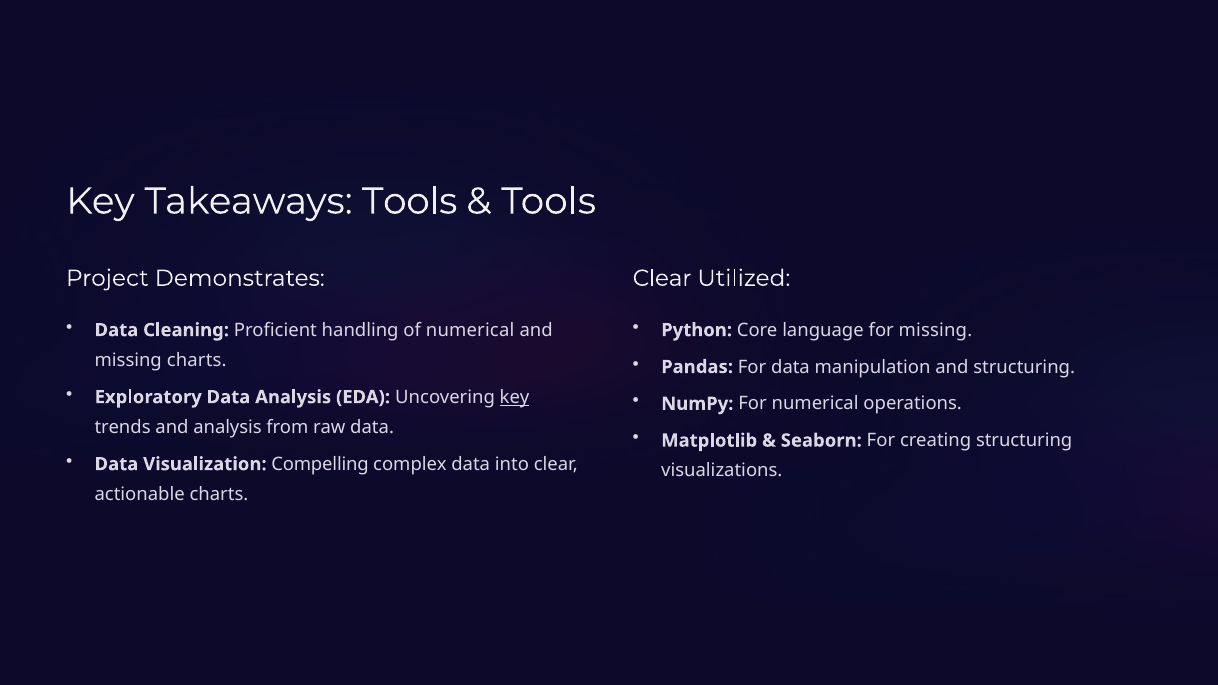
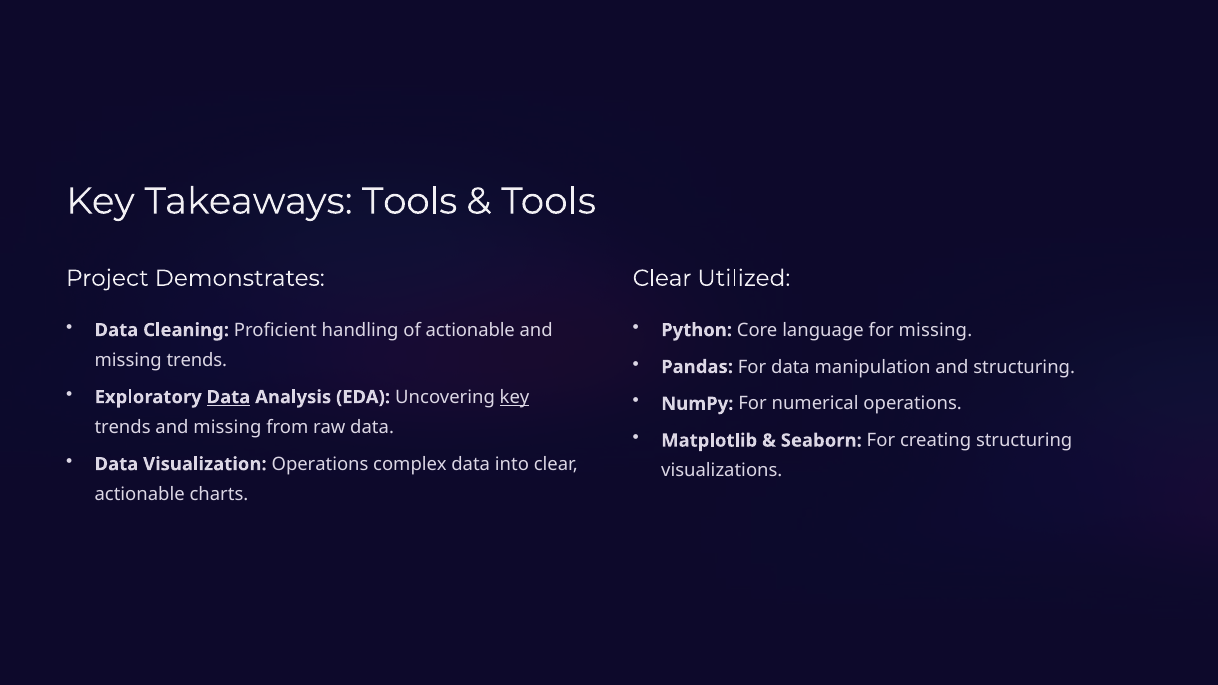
of numerical: numerical -> actionable
missing charts: charts -> trends
Data at (228, 397) underline: none -> present
trends and analysis: analysis -> missing
Visualization Compelling: Compelling -> Operations
